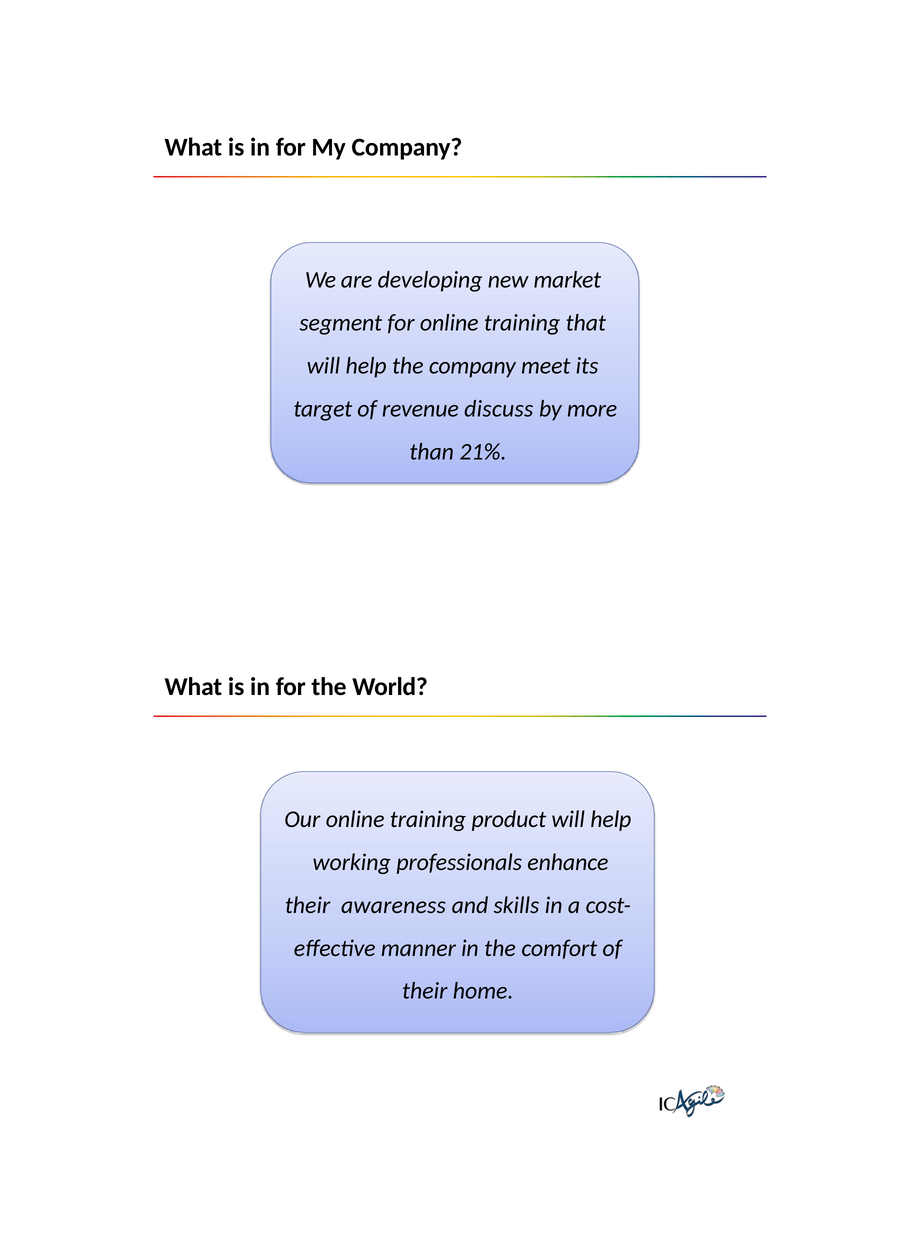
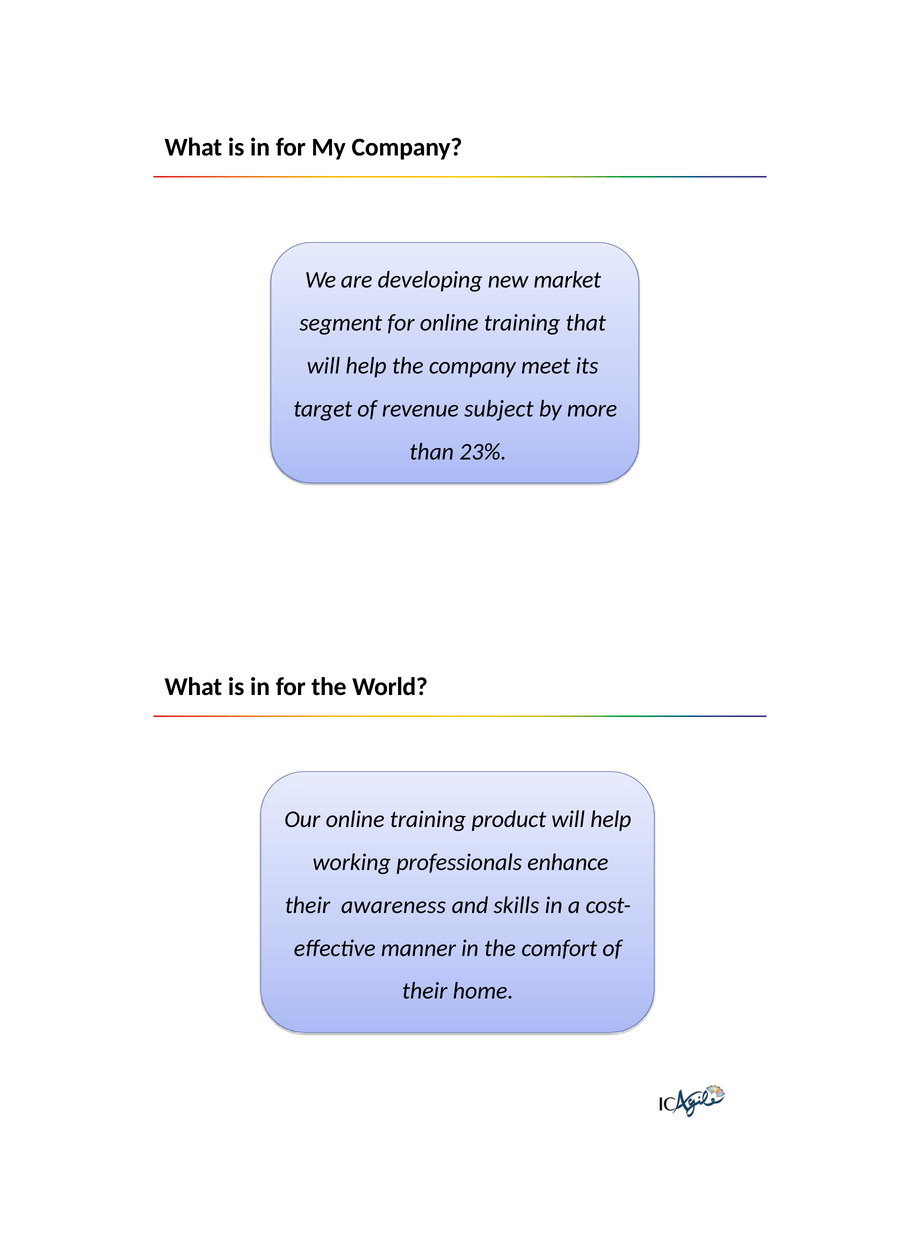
discuss: discuss -> subject
21%: 21% -> 23%
